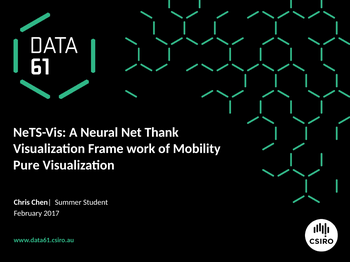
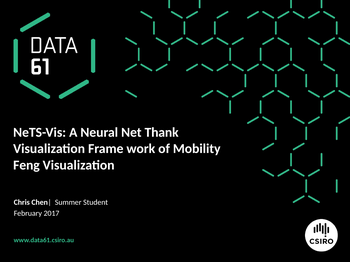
Pure: Pure -> Feng
